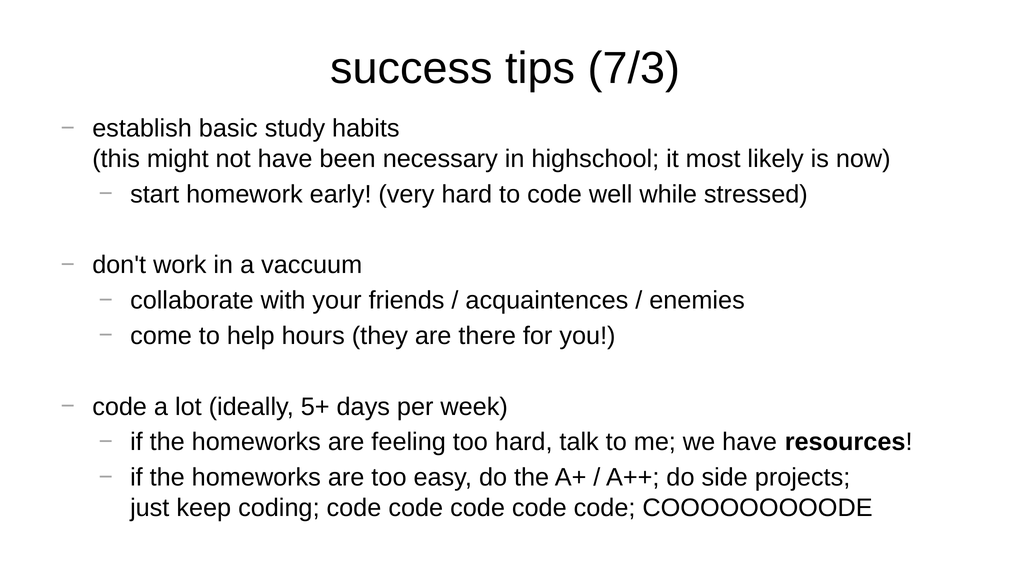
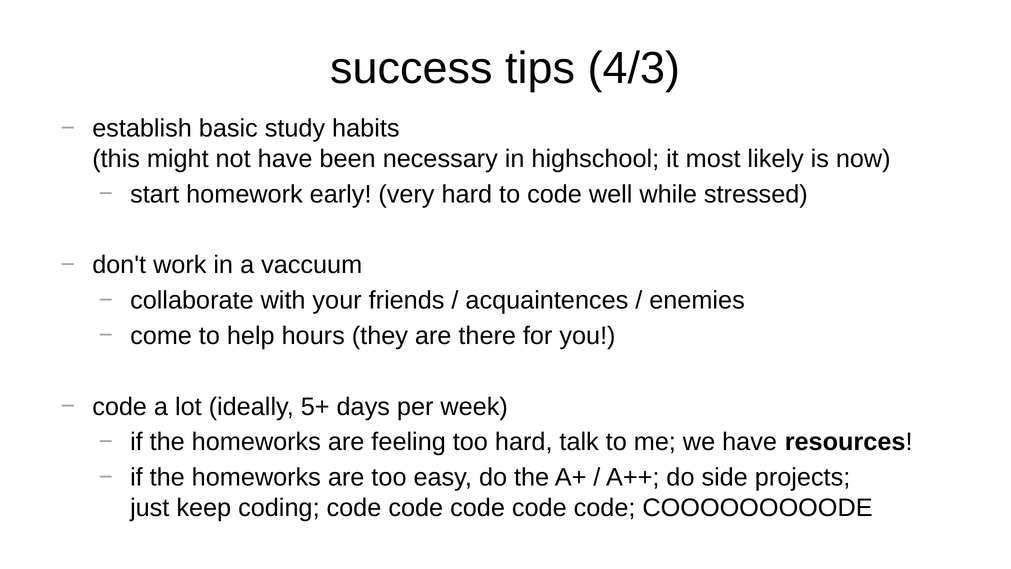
7/3: 7/3 -> 4/3
